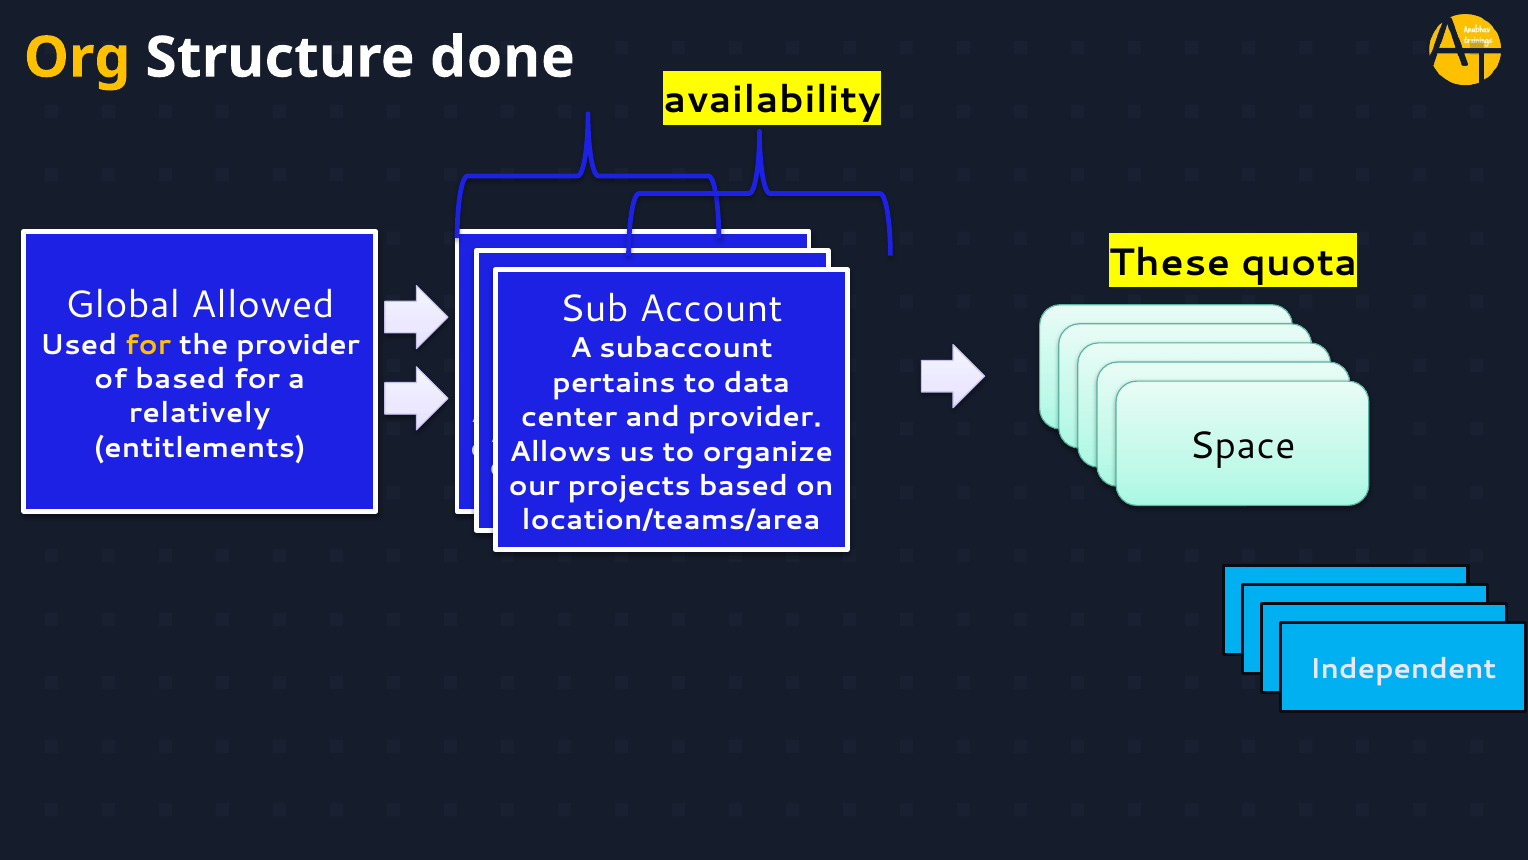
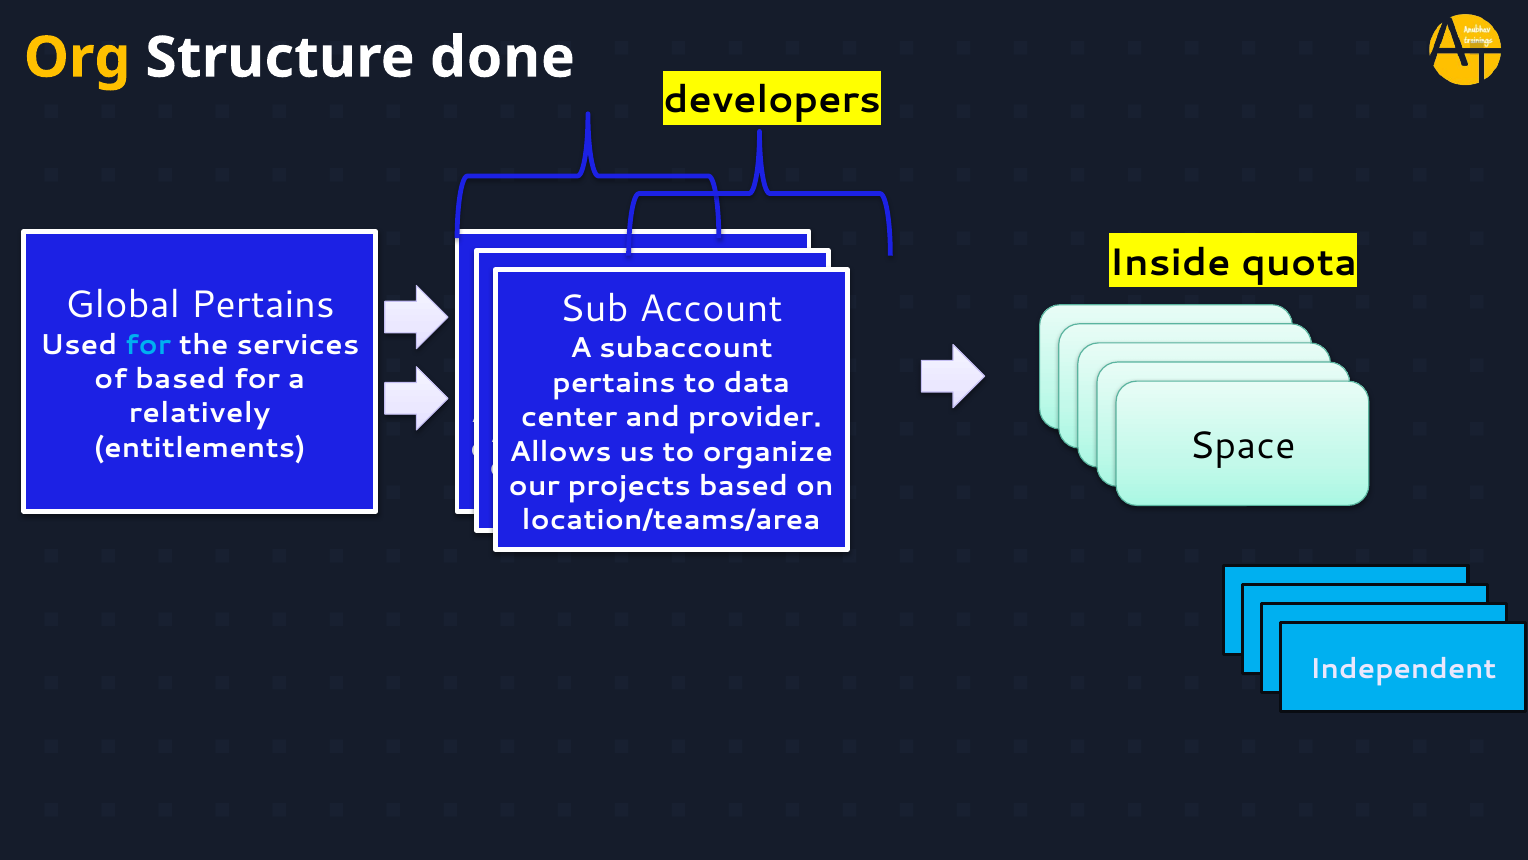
availability: availability -> developers
These: These -> Inside
Global Allowed: Allowed -> Pertains
for at (148, 345) colour: yellow -> light blue
the provider: provider -> services
